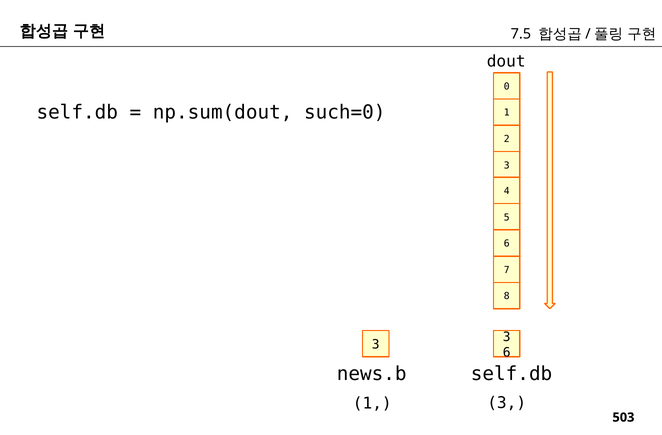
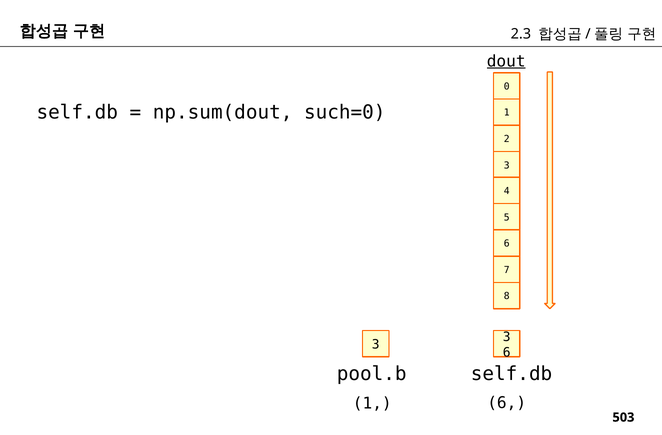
7.5: 7.5 -> 2.3
dout underline: none -> present
news.b: news.b -> pool.b
3 at (507, 403): 3 -> 6
